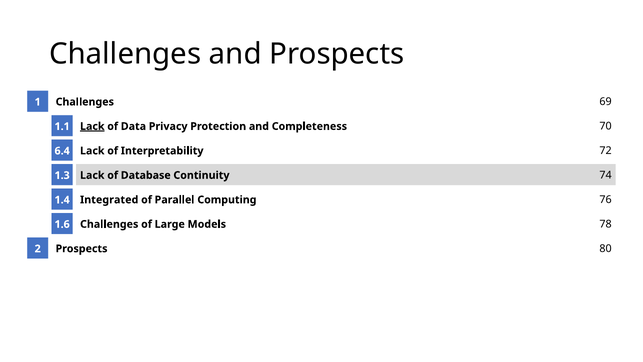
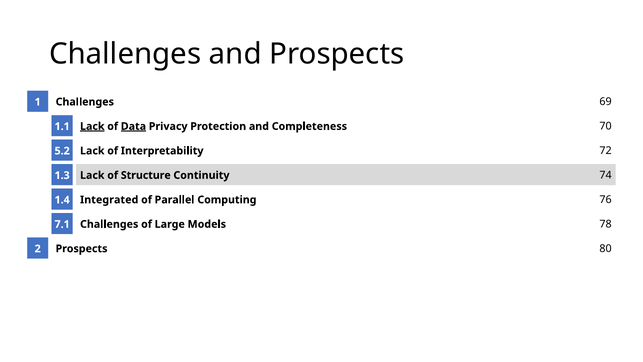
Data underline: none -> present
6.4: 6.4 -> 5.2
Database: Database -> Structure
1.6: 1.6 -> 7.1
